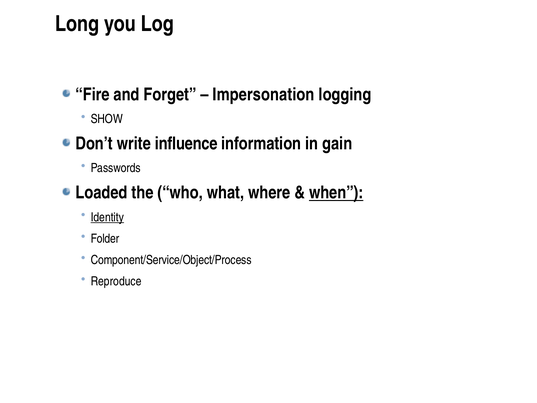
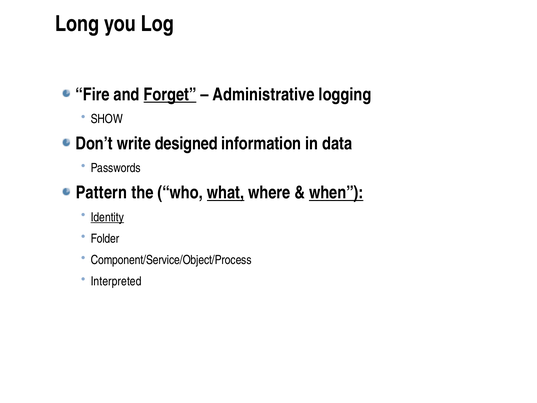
Forget underline: none -> present
Impersonation: Impersonation -> Administrative
influence: influence -> designed
gain: gain -> data
Loaded: Loaded -> Pattern
what underline: none -> present
Reproduce: Reproduce -> Interpreted
